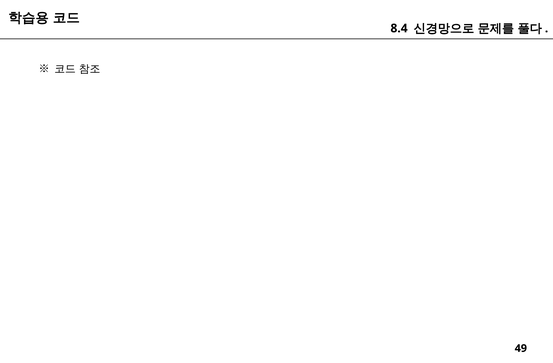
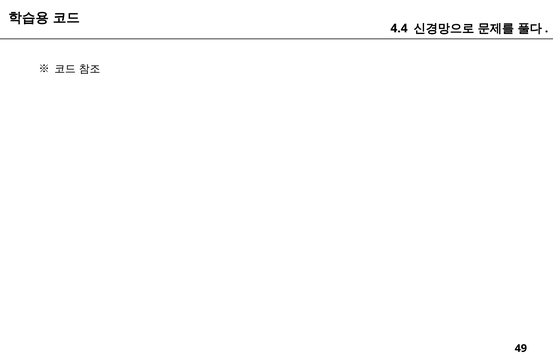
8.4: 8.4 -> 4.4
